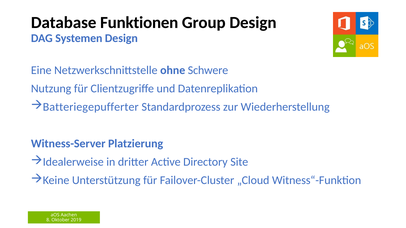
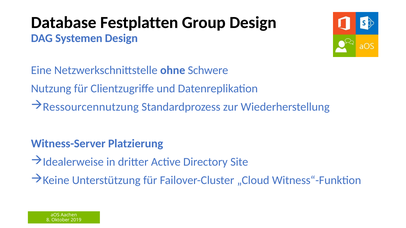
Funktionen: Funktionen -> Festplatten
Batteriegepufferter: Batteriegepufferter -> Ressourcennutzung
